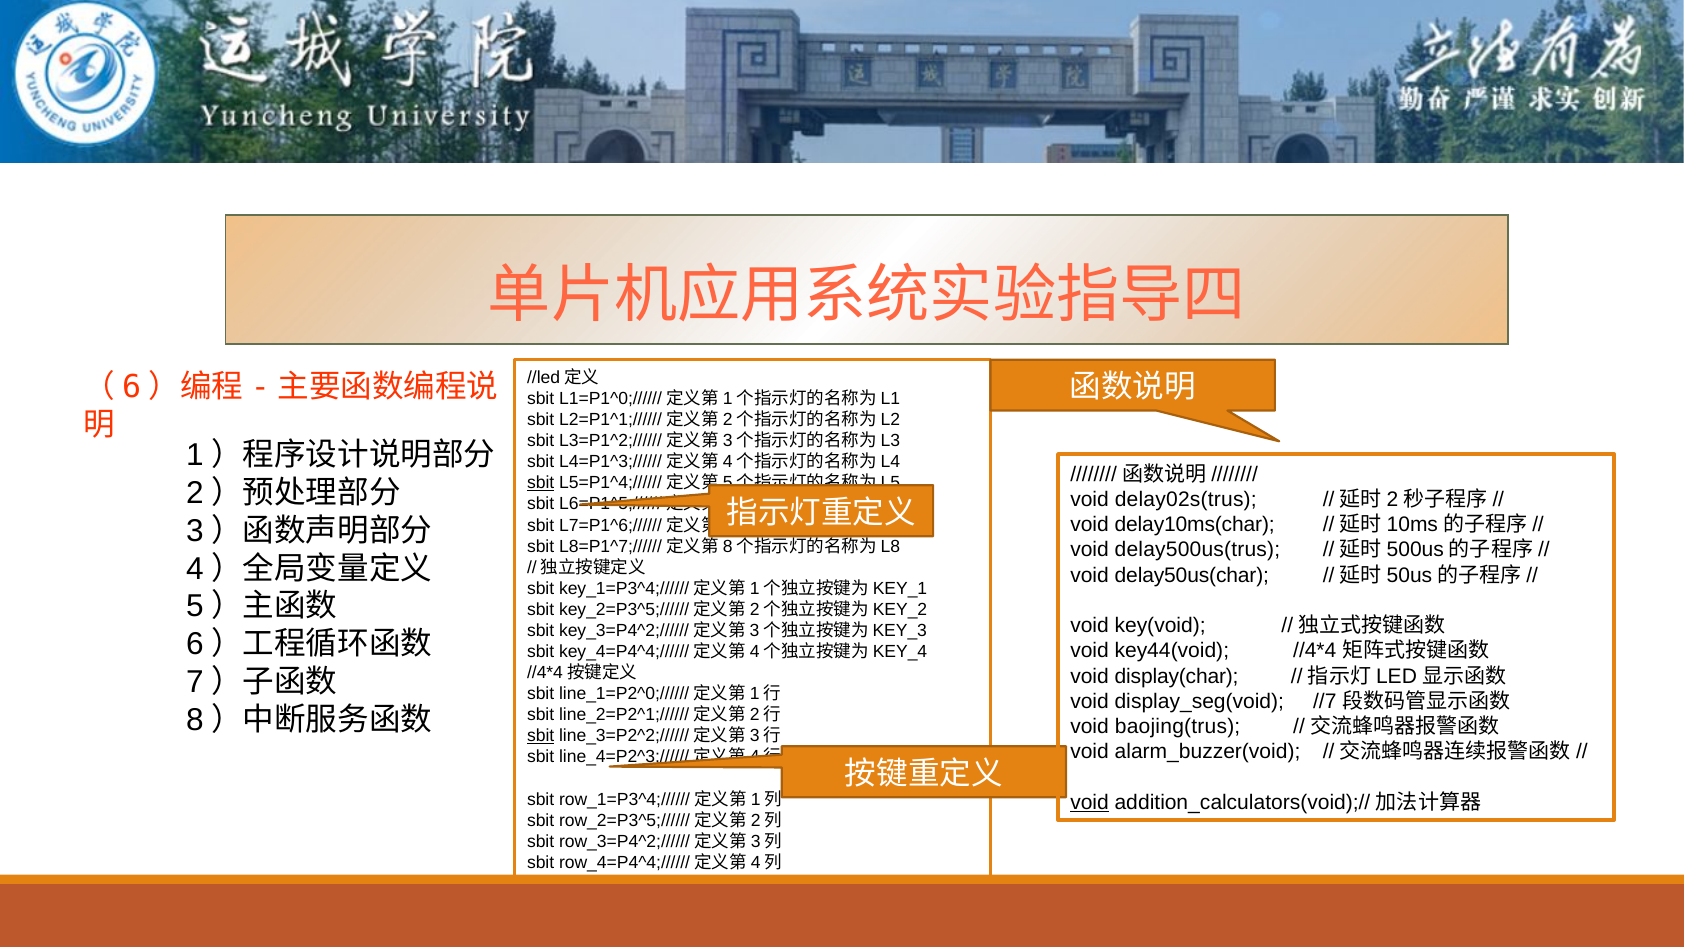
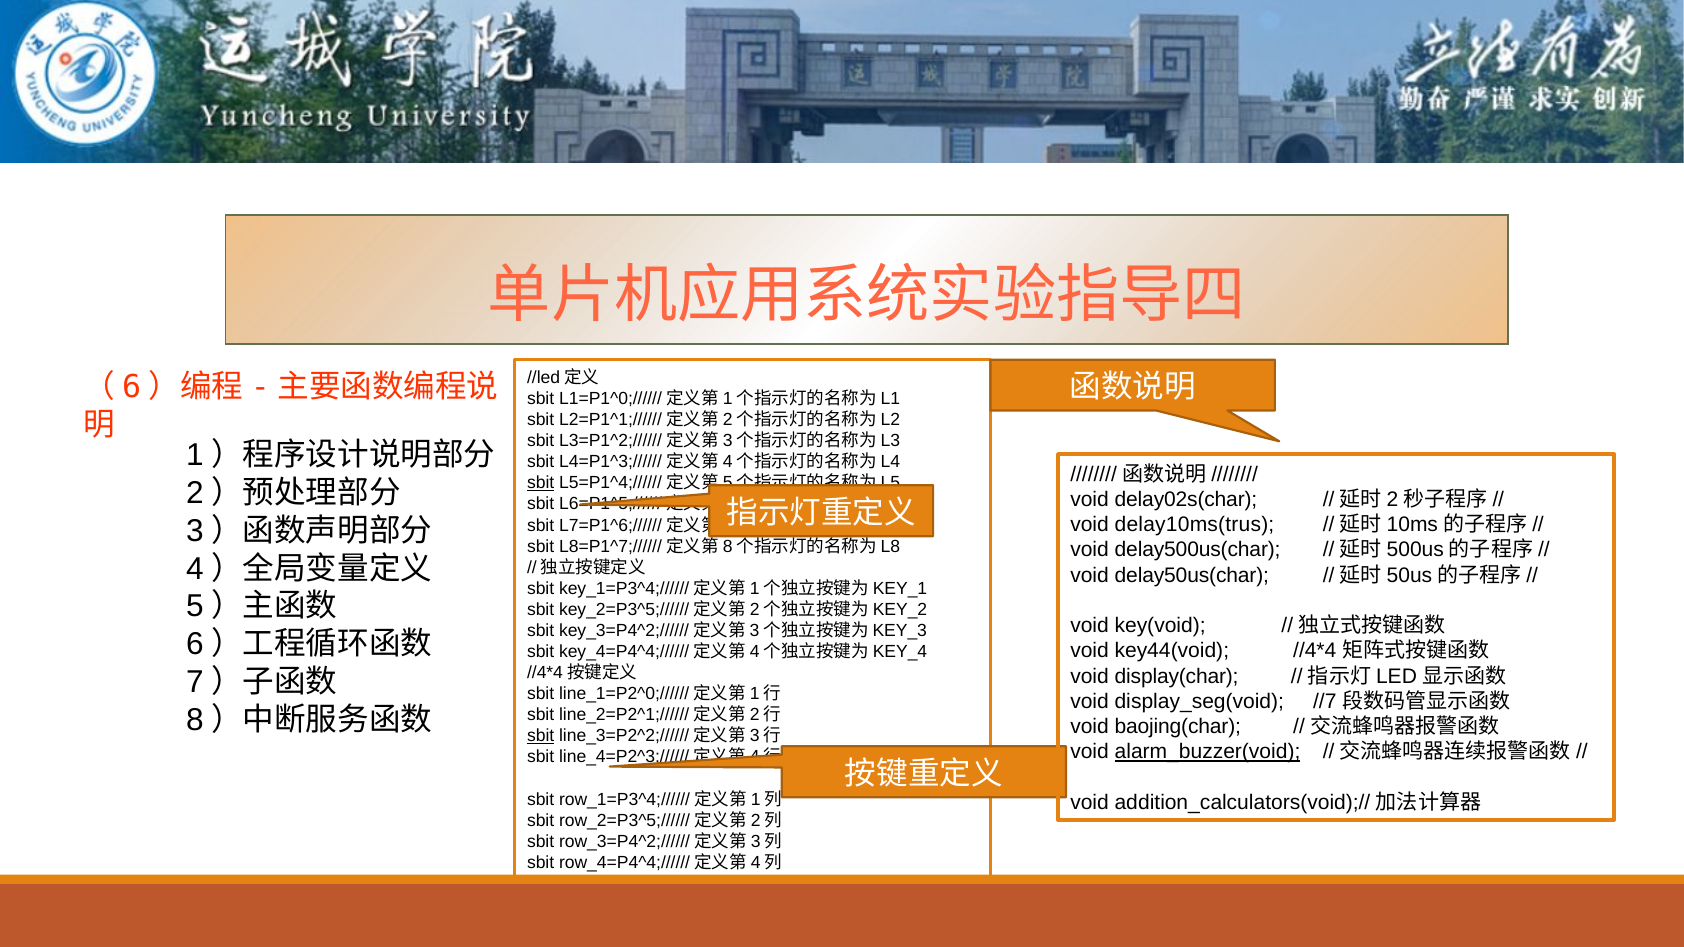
delay02s(trus: delay02s(trus -> delay02s(char
delay10ms(char: delay10ms(char -> delay10ms(trus
delay500us(trus: delay500us(trus -> delay500us(char
baojing(trus: baojing(trus -> baojing(char
alarm_buzzer(void underline: none -> present
void at (1090, 803) underline: present -> none
